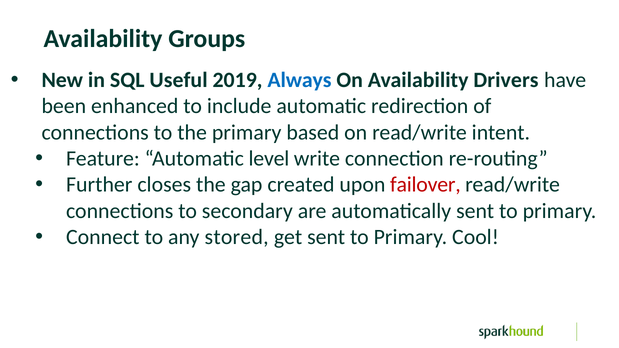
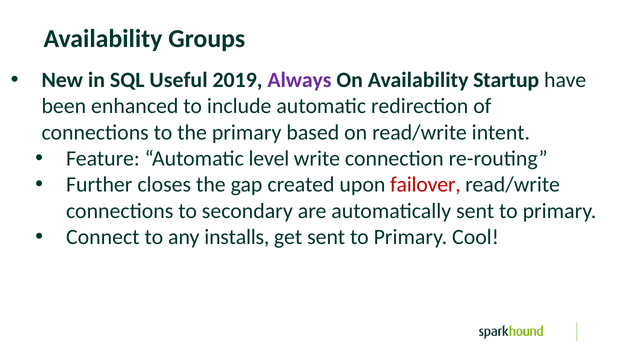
Always colour: blue -> purple
Drivers: Drivers -> Startup
stored: stored -> installs
